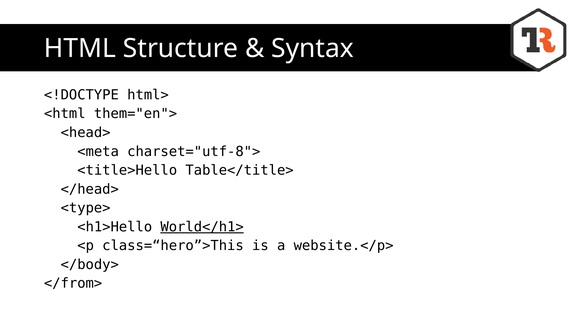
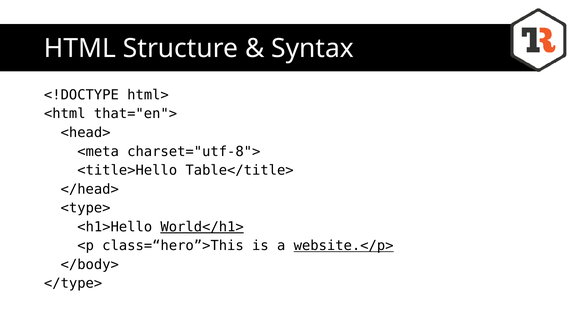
them="en">: them="en"> -> that="en">
website.</p> underline: none -> present
</from>: </from> -> </type>
